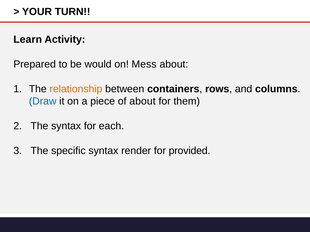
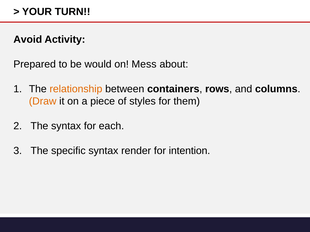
Learn: Learn -> Avoid
Draw colour: blue -> orange
of about: about -> styles
provided: provided -> intention
